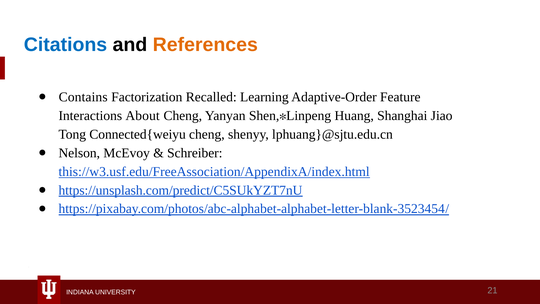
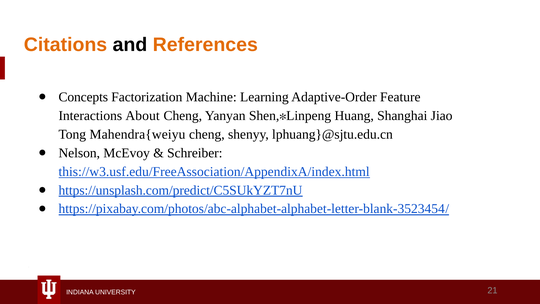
Citations colour: blue -> orange
Contains: Contains -> Concepts
Recalled: Recalled -> Machine
Connected{weiyu: Connected{weiyu -> Mahendra{weiyu
